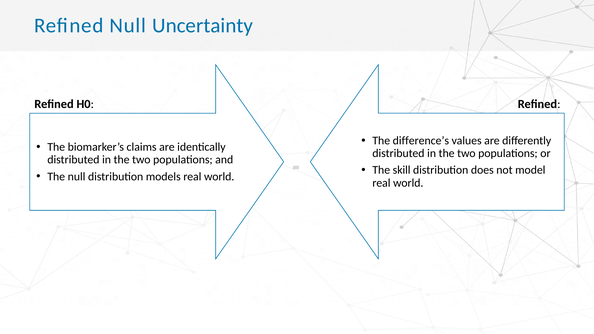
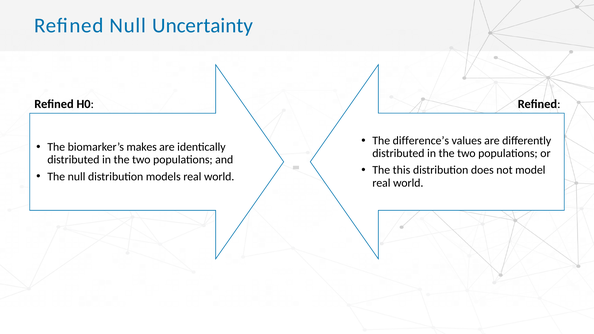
claims: claims -> makes
skill: skill -> this
